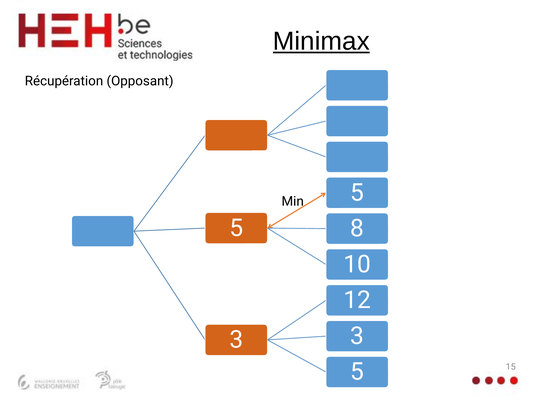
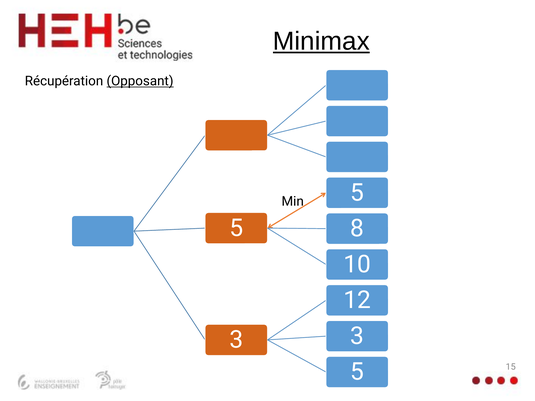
Opposant underline: none -> present
